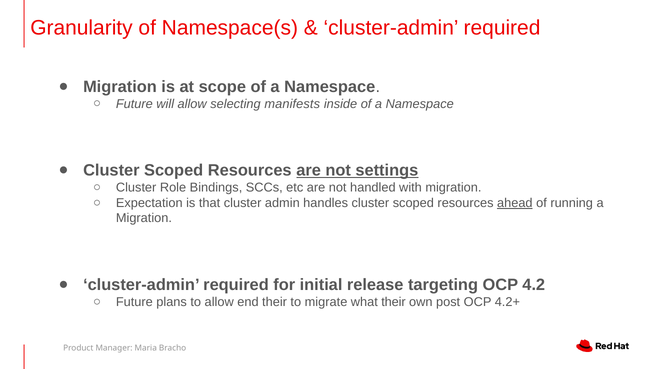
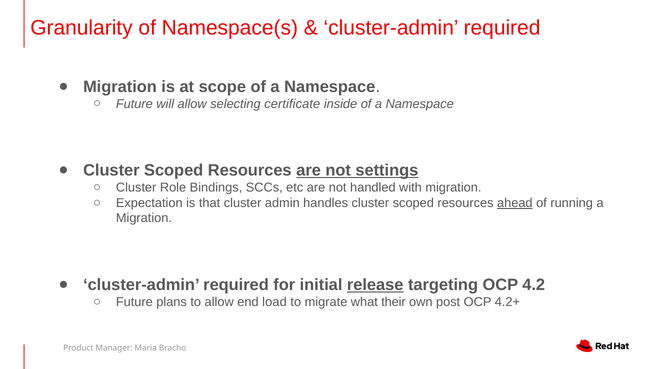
manifests: manifests -> certificate
release underline: none -> present
end their: their -> load
